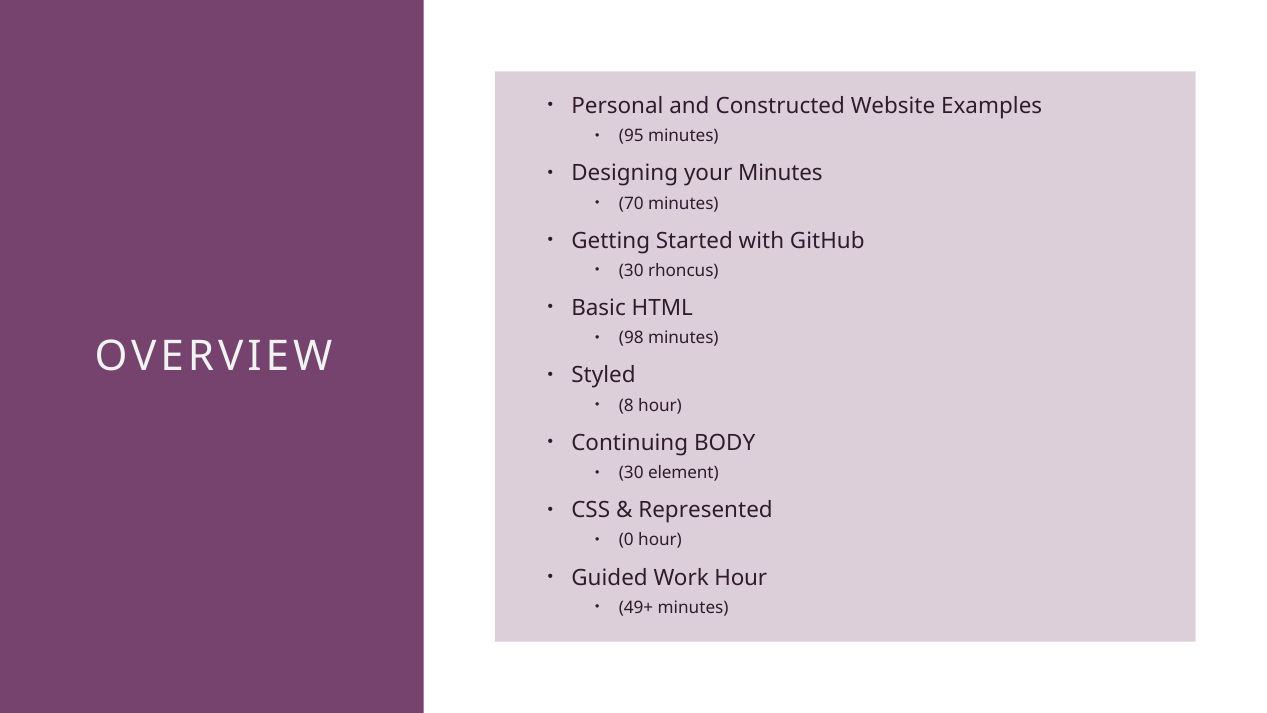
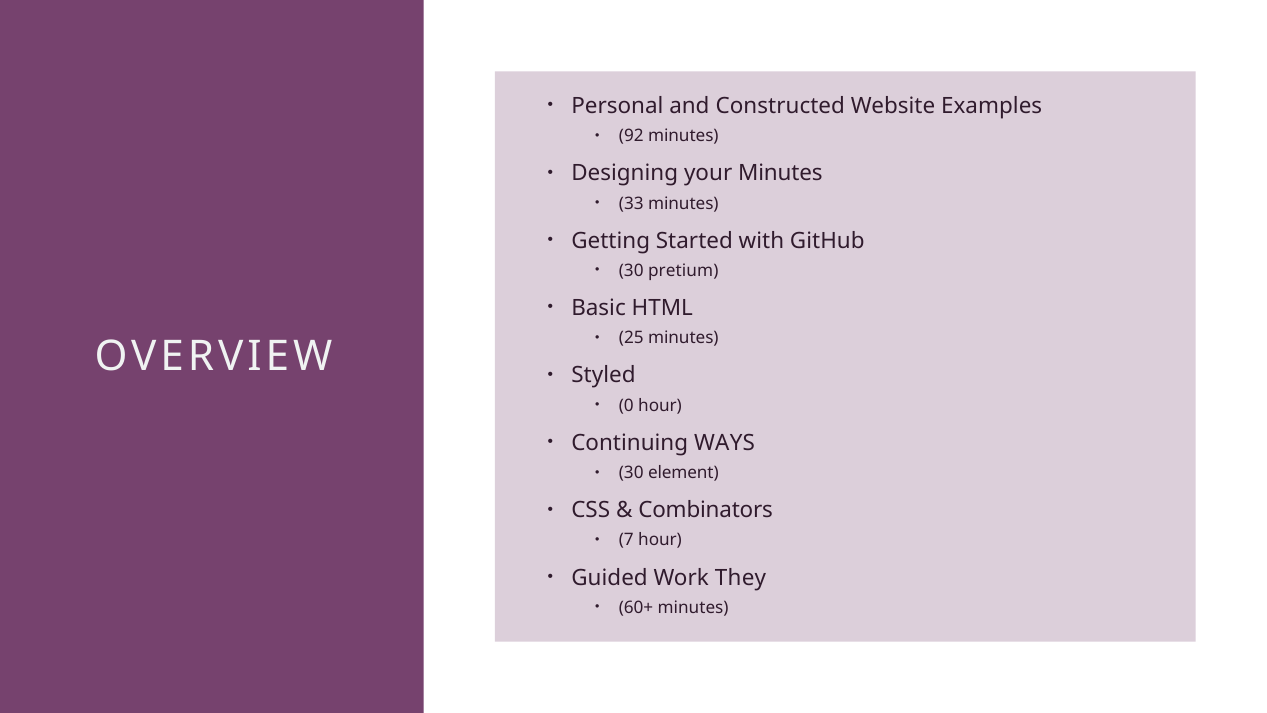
95: 95 -> 92
70: 70 -> 33
rhoncus: rhoncus -> pretium
98: 98 -> 25
8: 8 -> 0
BODY: BODY -> WAYS
Represented: Represented -> Combinators
0: 0 -> 7
Work Hour: Hour -> They
49+: 49+ -> 60+
